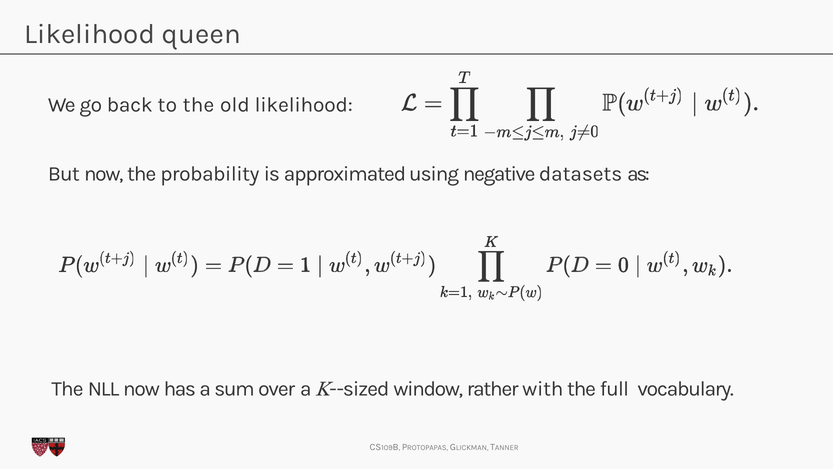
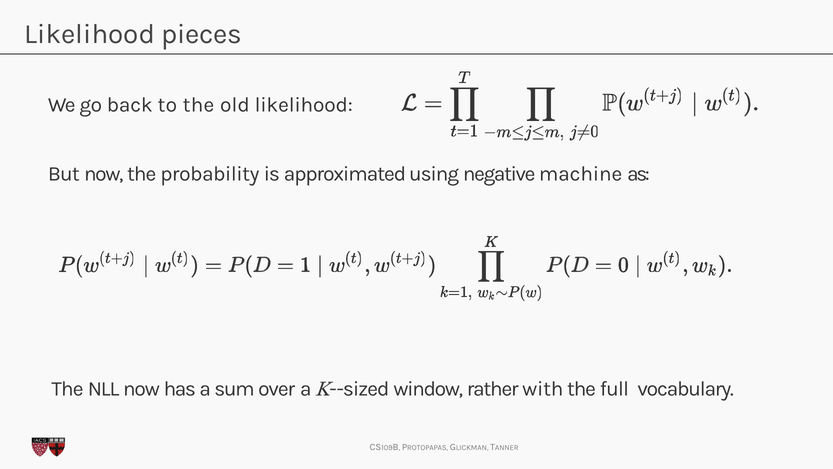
queen: queen -> pieces
datasets: datasets -> machine
